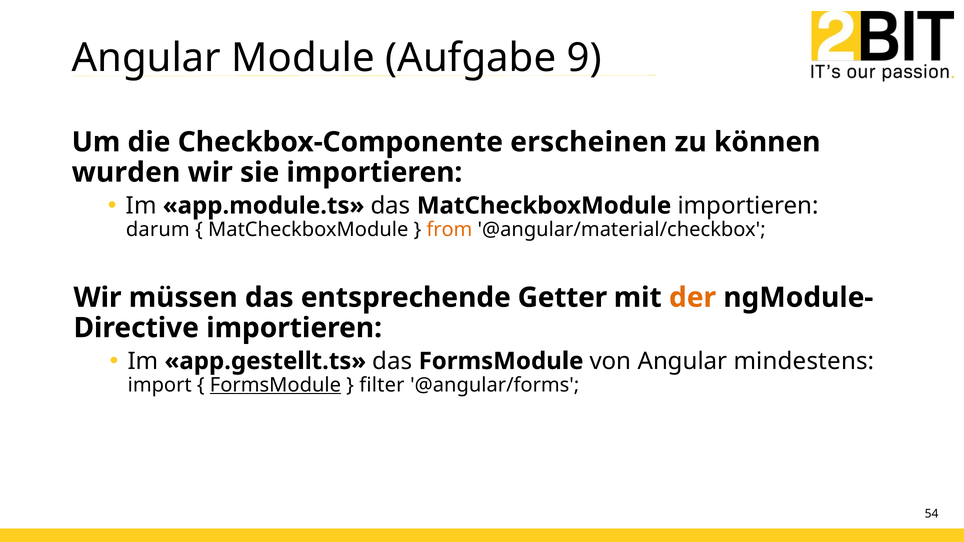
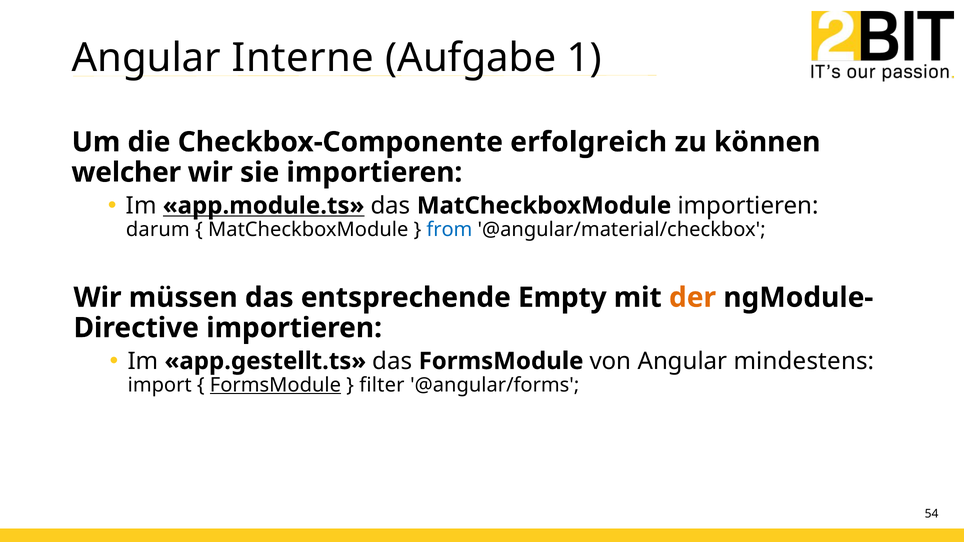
Module: Module -> Interne
9: 9 -> 1
erscheinen: erscheinen -> erfolgreich
wurden: wurden -> welcher
app.module.ts underline: none -> present
from colour: orange -> blue
Getter: Getter -> Empty
